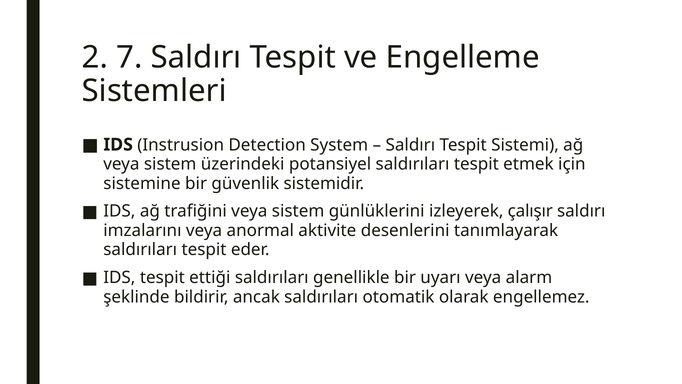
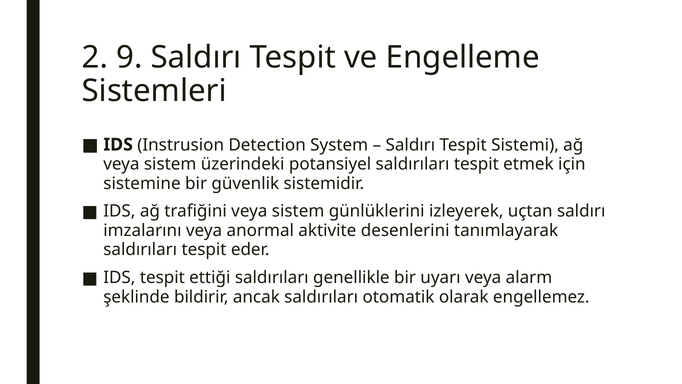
7: 7 -> 9
çalışır: çalışır -> uçtan
